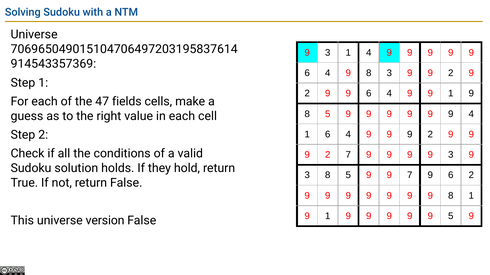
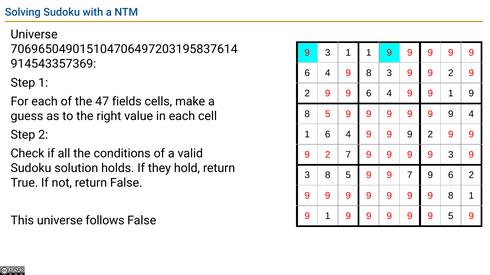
1 4: 4 -> 1
version: version -> follows
